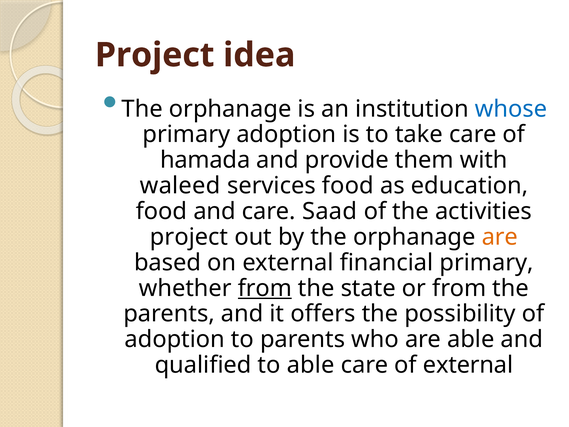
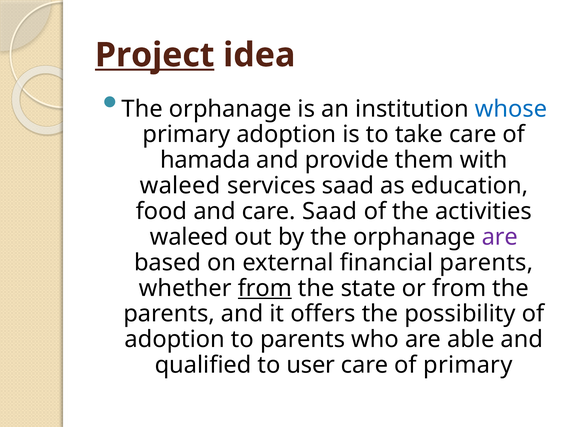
Project at (155, 55) underline: none -> present
services food: food -> saad
project at (189, 237): project -> waleed
are at (500, 237) colour: orange -> purple
financial primary: primary -> parents
to able: able -> user
of external: external -> primary
